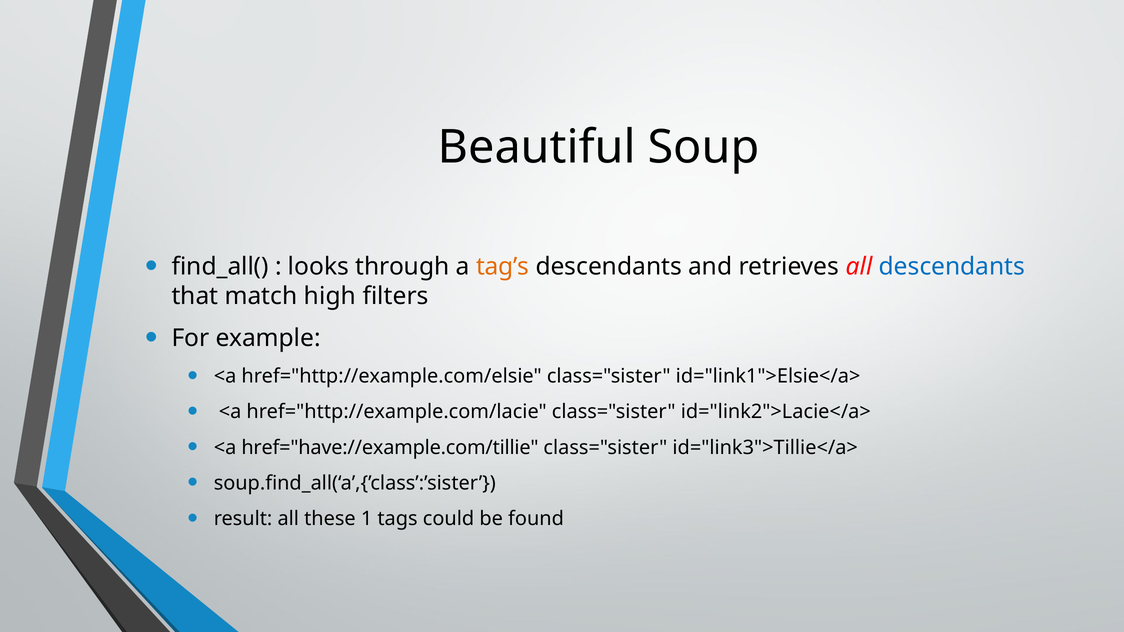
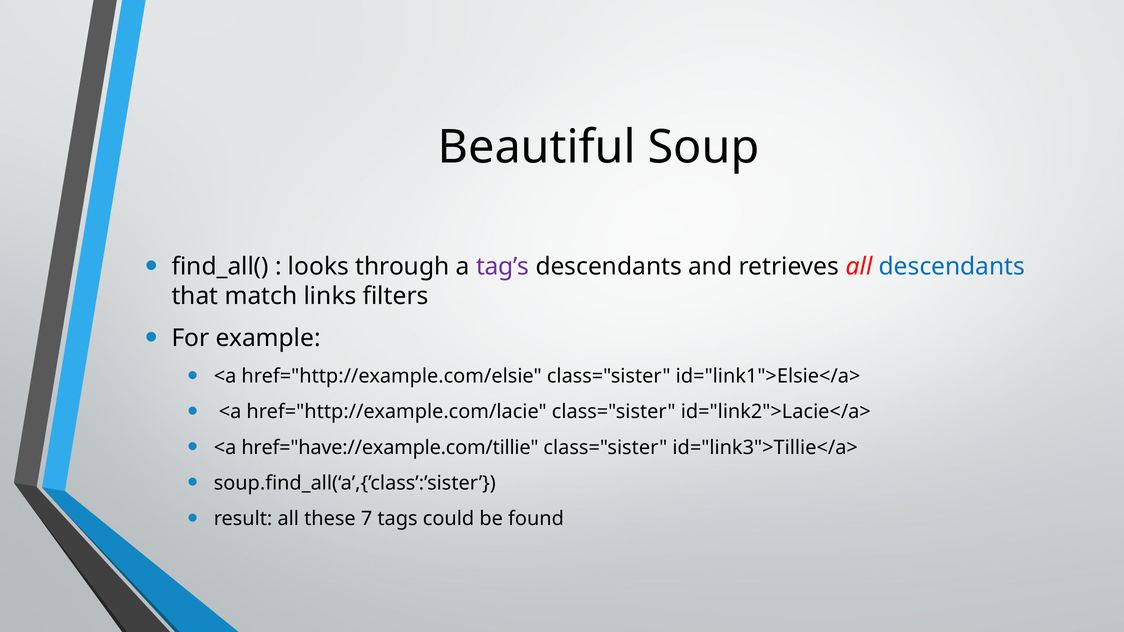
tag’s colour: orange -> purple
high: high -> links
1: 1 -> 7
